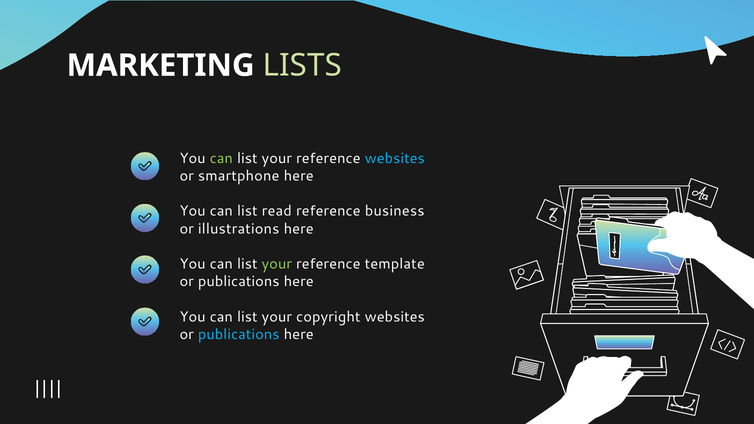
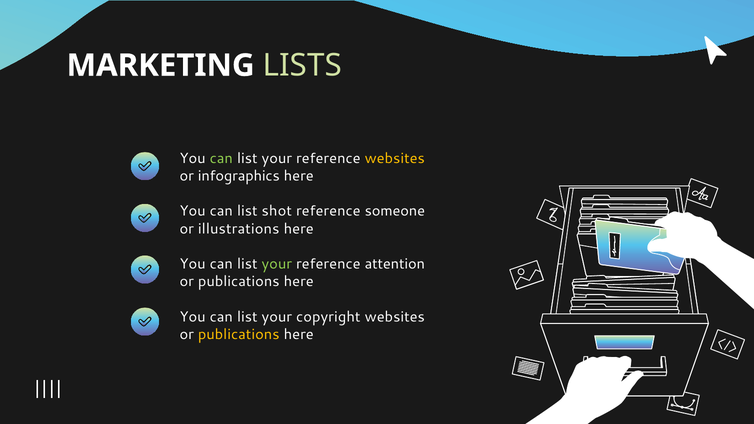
websites at (395, 158) colour: light blue -> yellow
smartphone: smartphone -> infographics
read: read -> shot
business: business -> someone
template: template -> attention
publications at (239, 334) colour: light blue -> yellow
